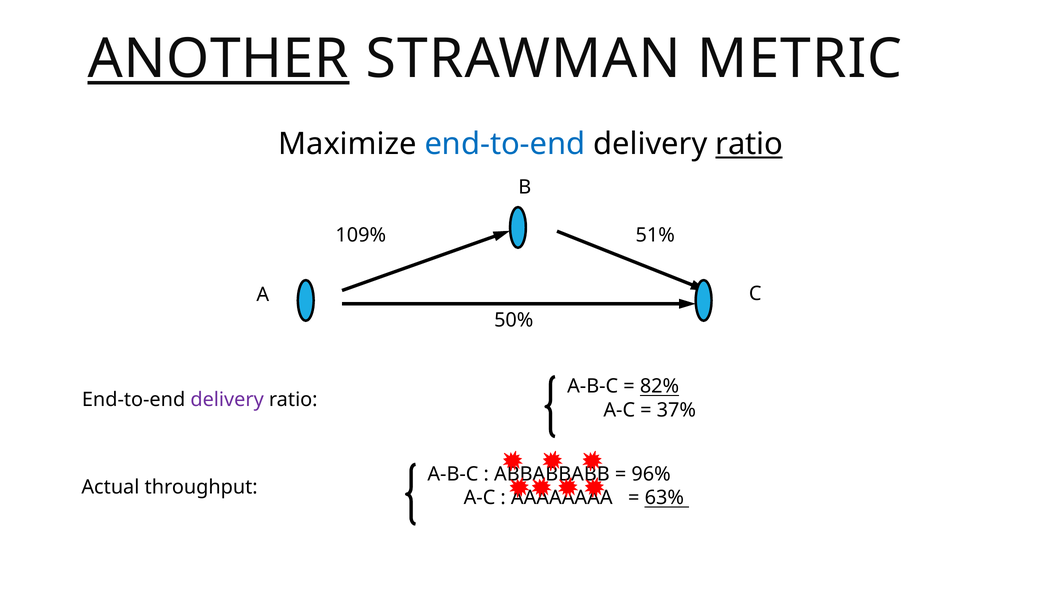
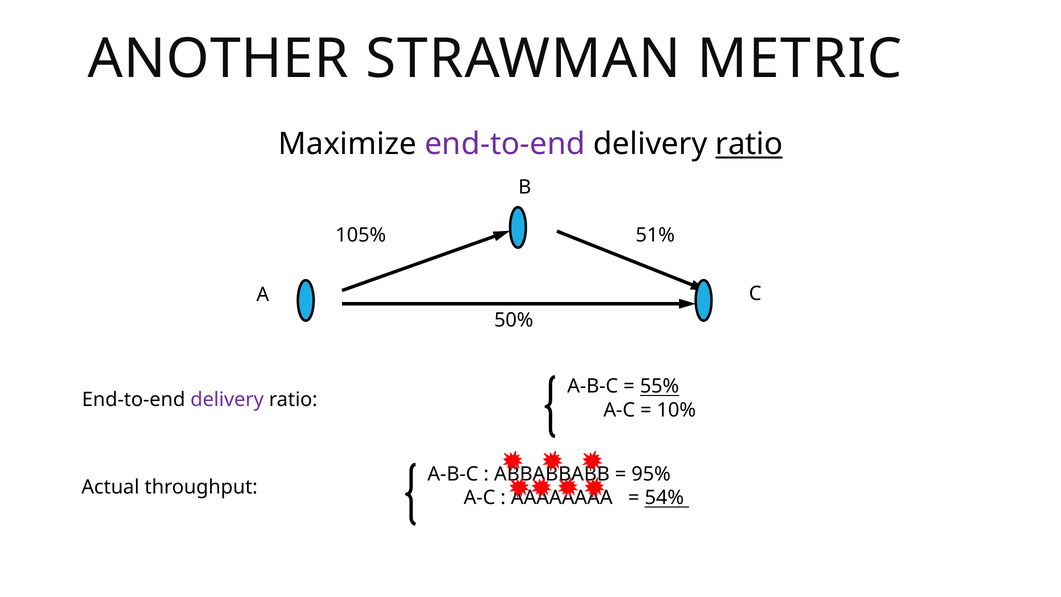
ANOTHER underline: present -> none
end-to-end at (505, 144) colour: blue -> purple
109%: 109% -> 105%
82%: 82% -> 55%
37%: 37% -> 10%
96%: 96% -> 95%
63%: 63% -> 54%
